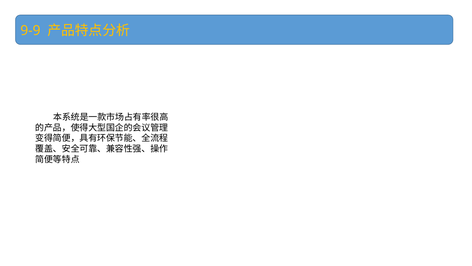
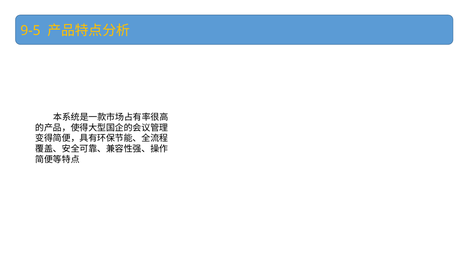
9-9: 9-9 -> 9-5
